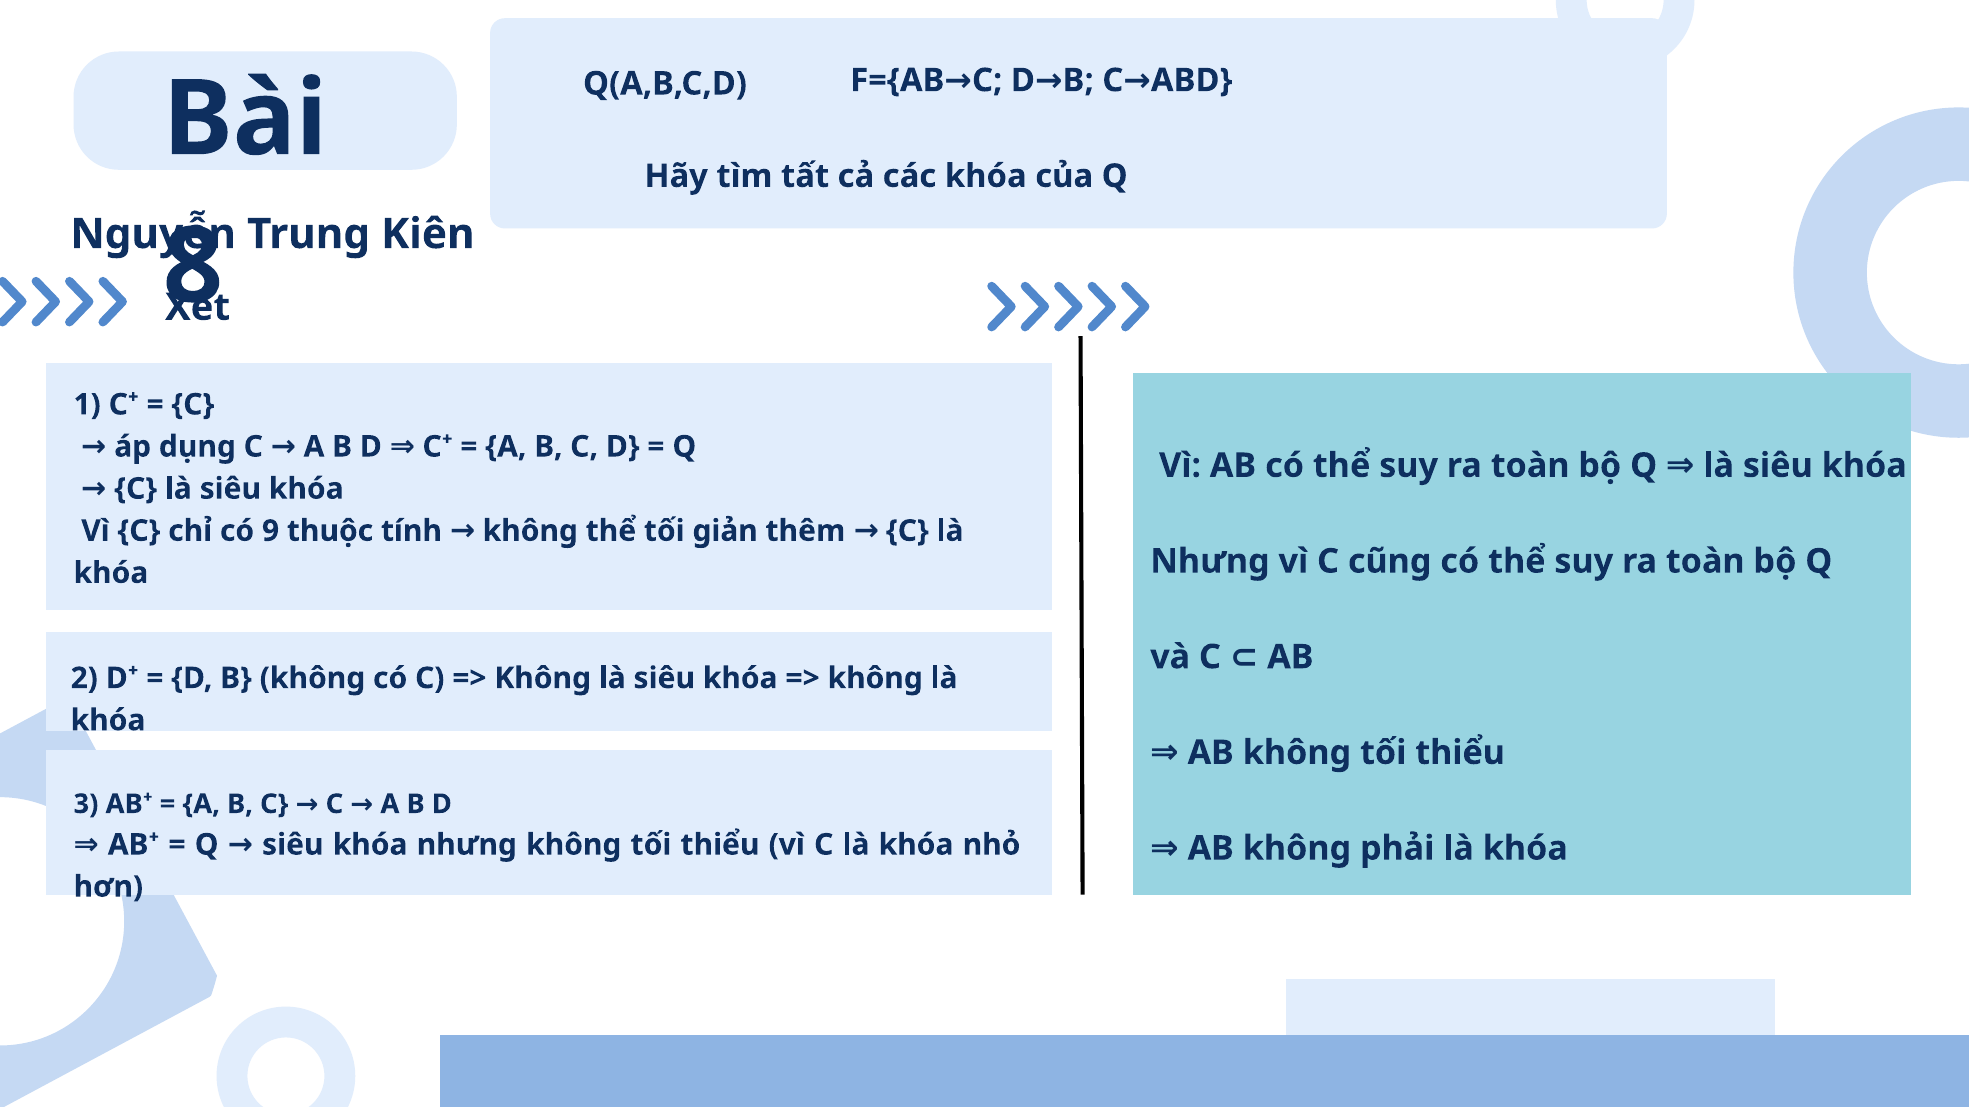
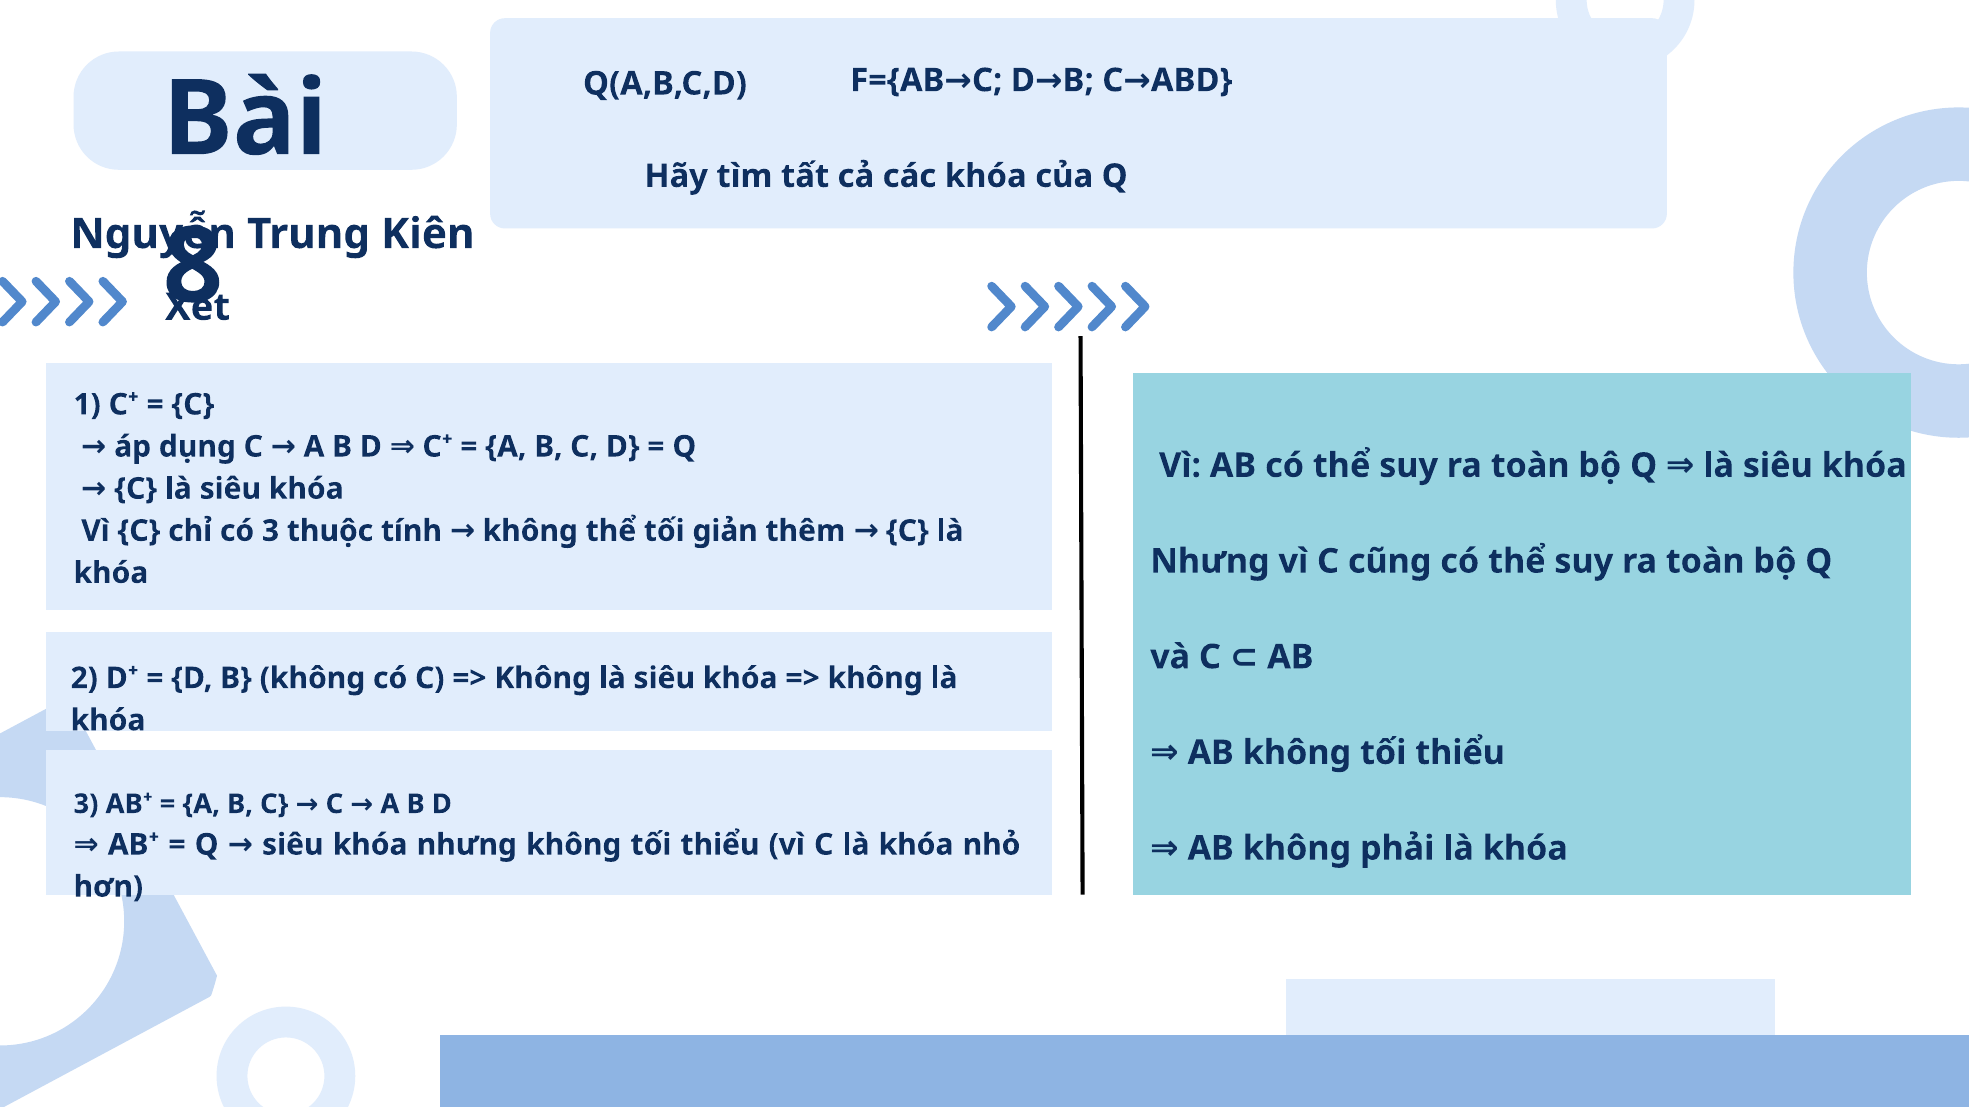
có 9: 9 -> 3
